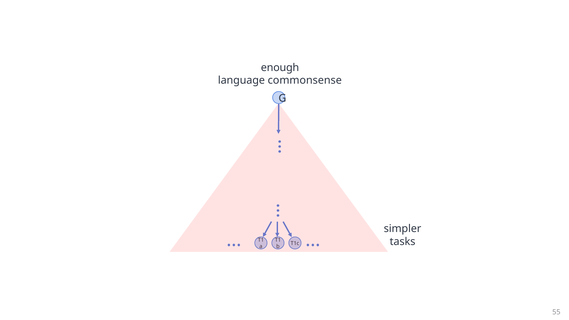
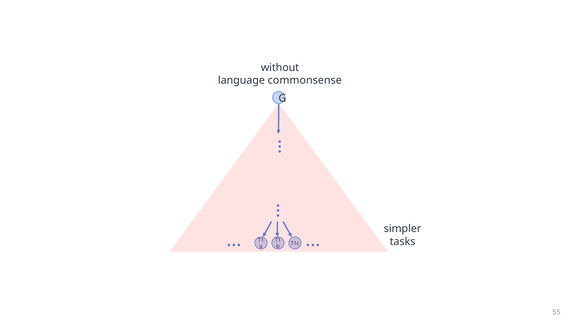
enough: enough -> without
